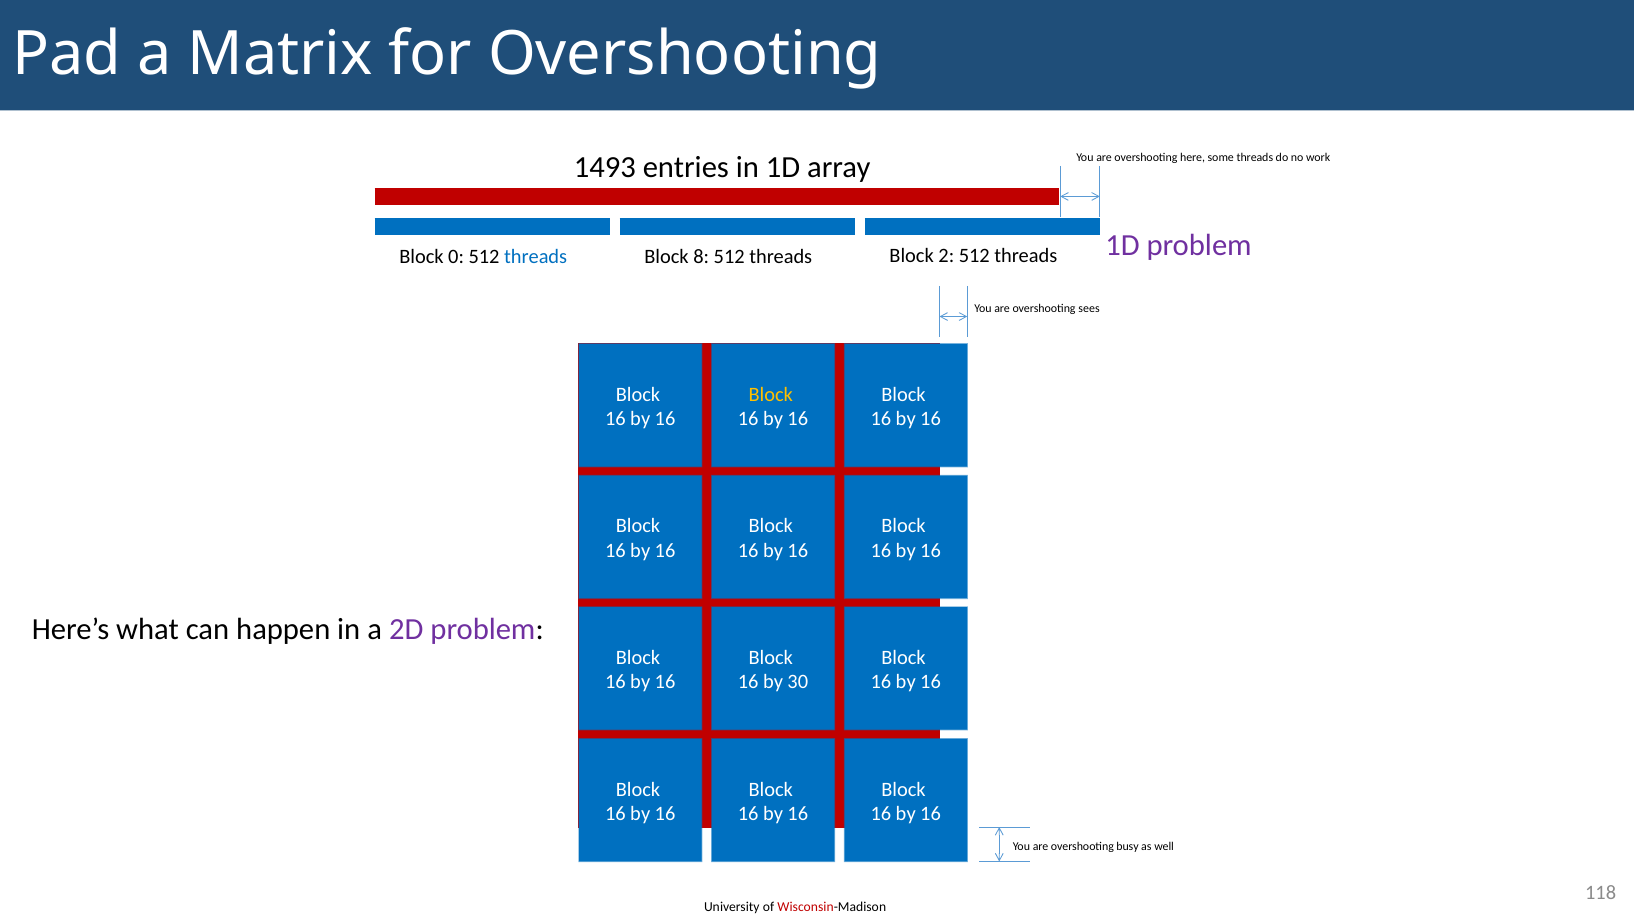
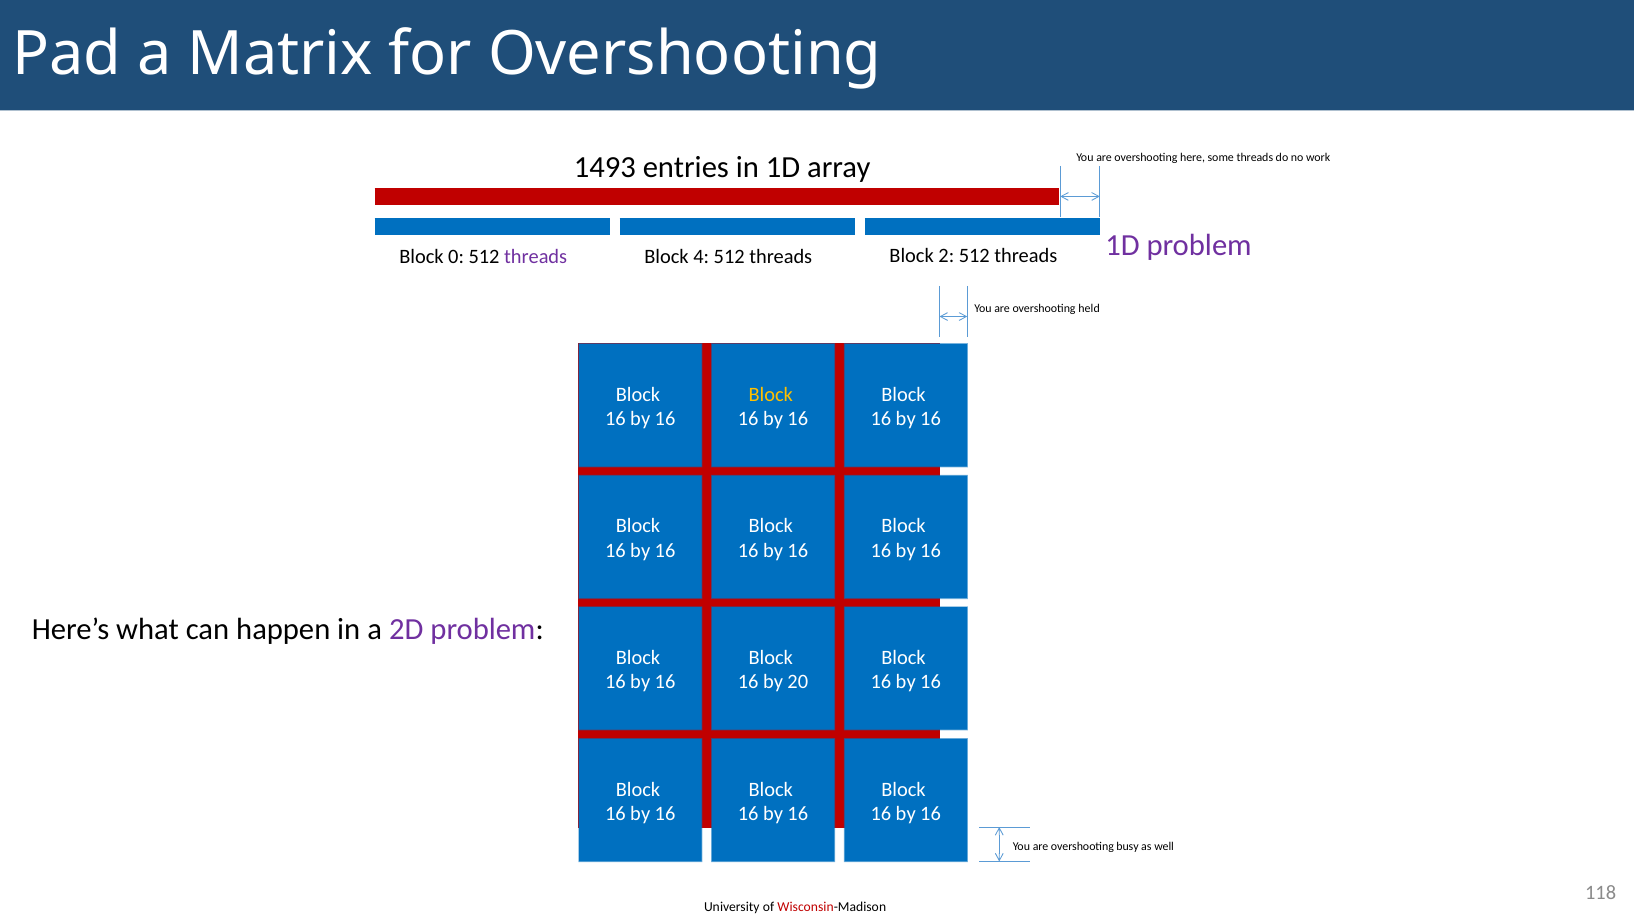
threads at (536, 257) colour: blue -> purple
8: 8 -> 4
sees: sees -> held
30: 30 -> 20
